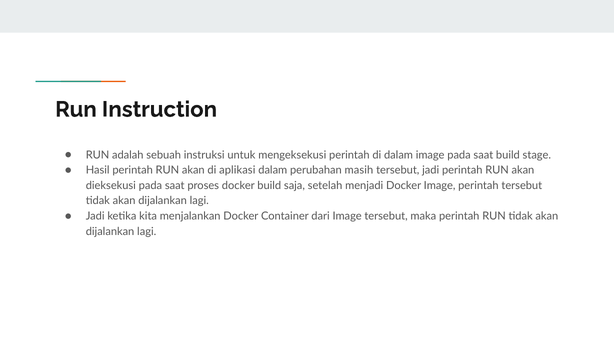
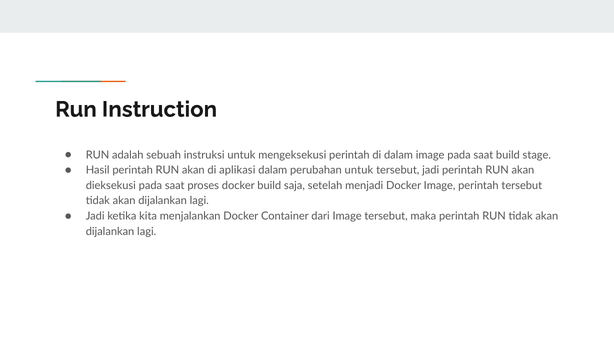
perubahan masih: masih -> untuk
